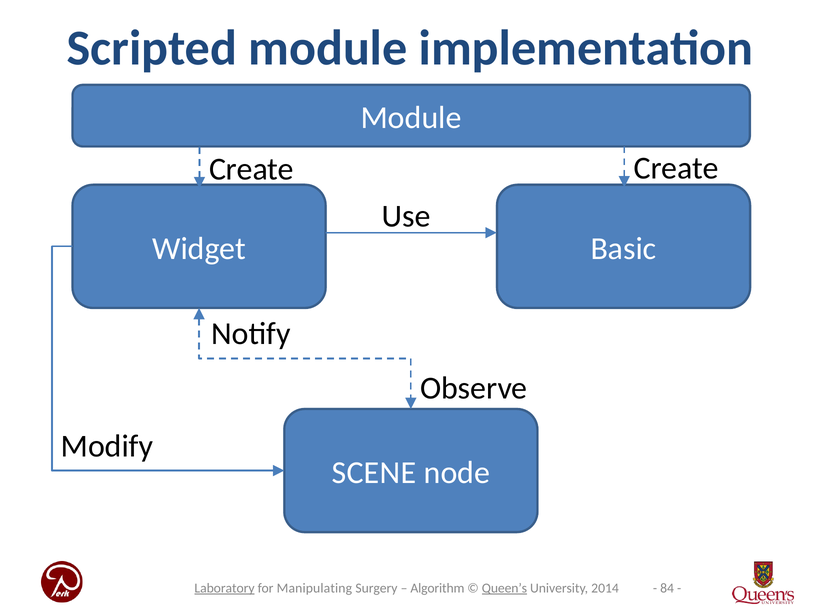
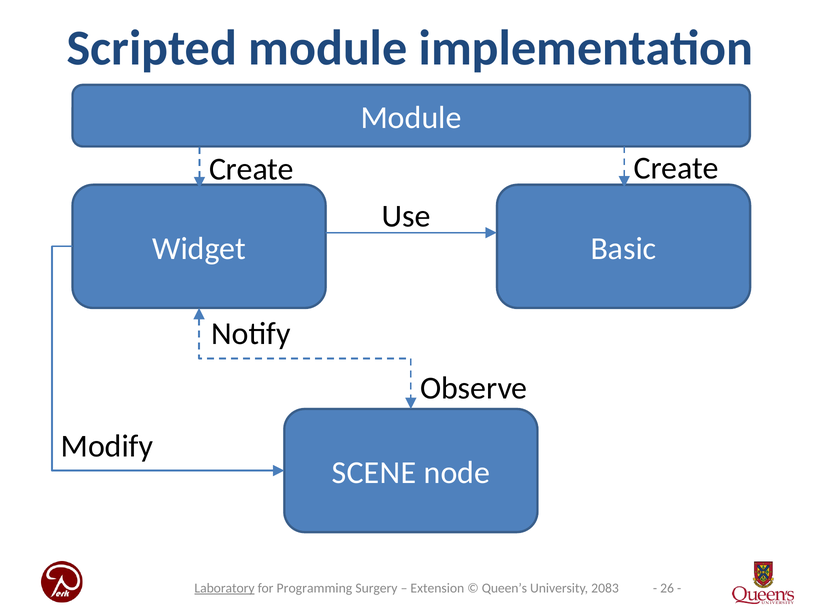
84: 84 -> 26
Manipulating: Manipulating -> Programming
Algorithm: Algorithm -> Extension
Queen’s underline: present -> none
2014: 2014 -> 2083
